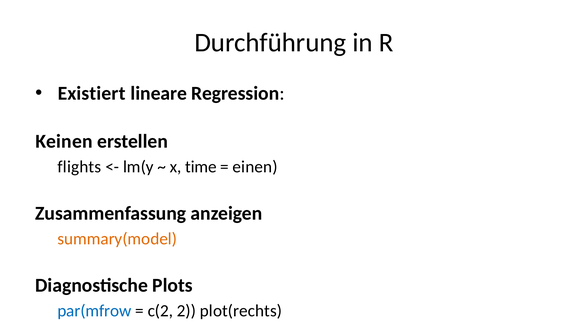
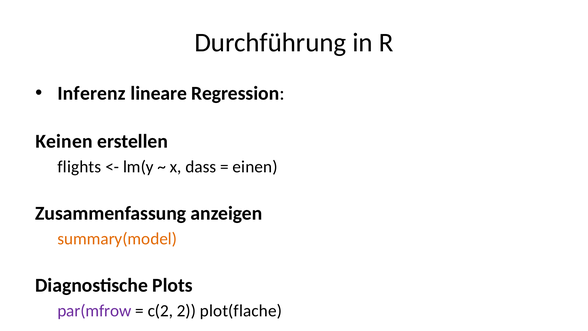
Existiert: Existiert -> Inferenz
time: time -> dass
par(mfrow colour: blue -> purple
plot(rechts: plot(rechts -> plot(flache
